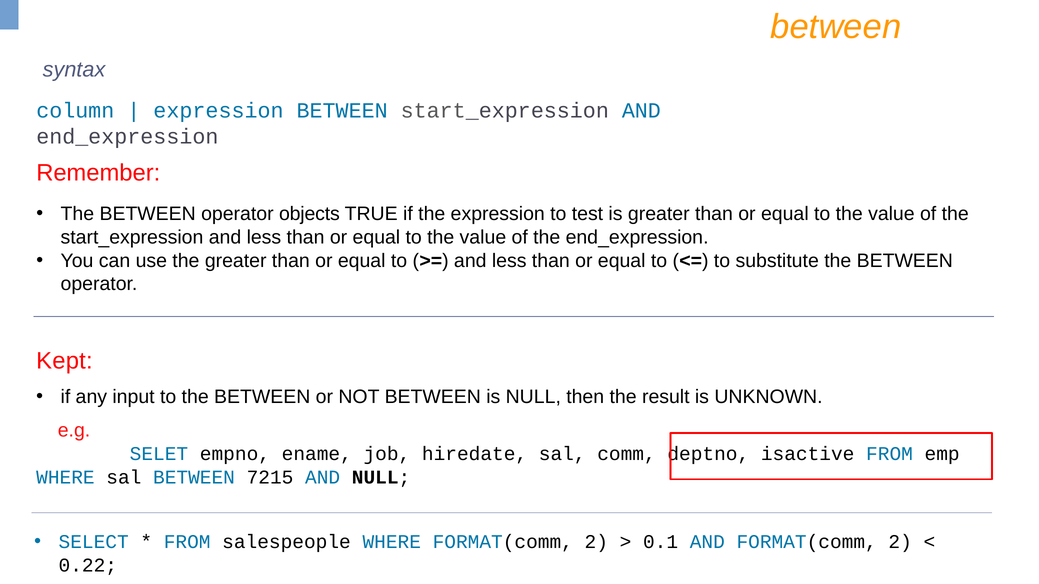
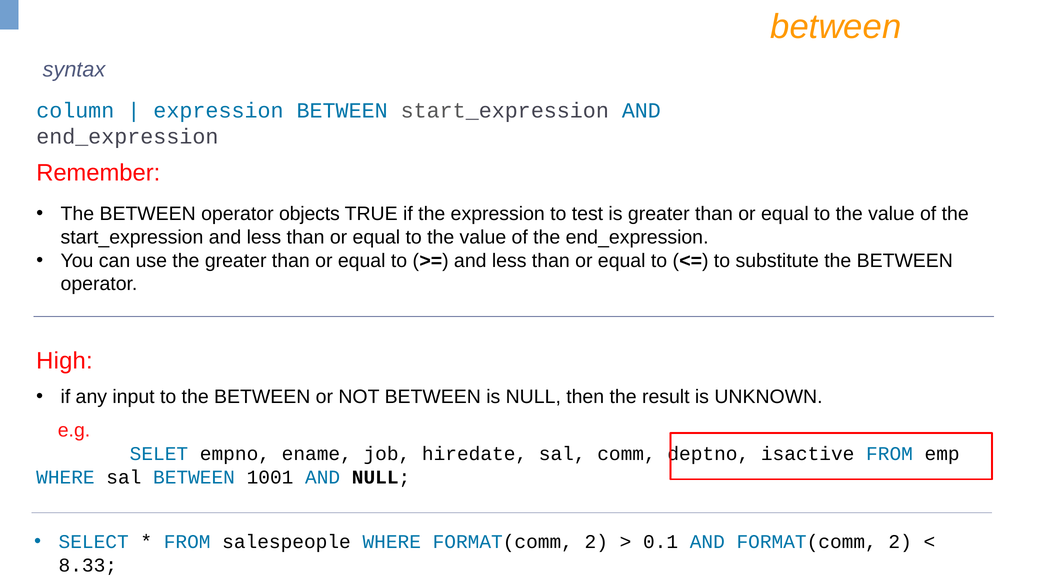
Kept: Kept -> High
7215: 7215 -> 1001
0.22: 0.22 -> 8.33
